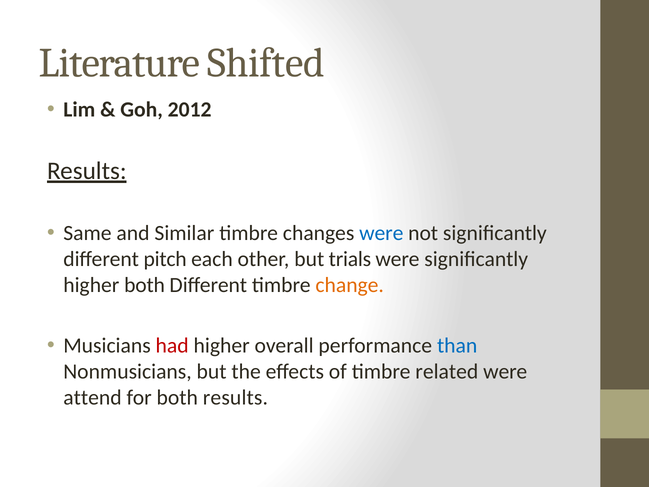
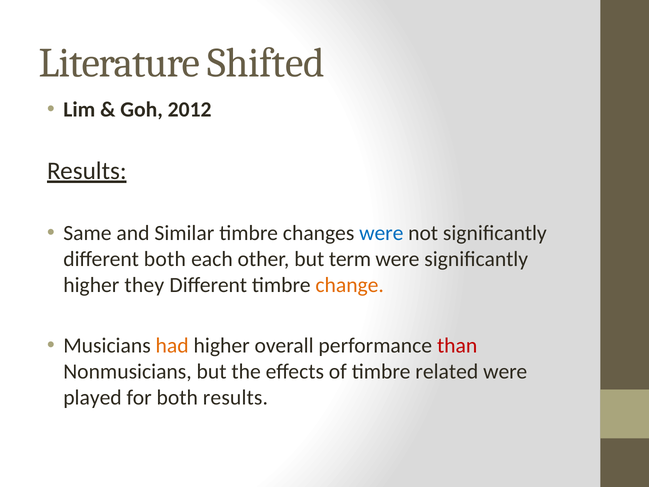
different pitch: pitch -> both
trials: trials -> term
higher both: both -> they
had colour: red -> orange
than colour: blue -> red
attend: attend -> played
